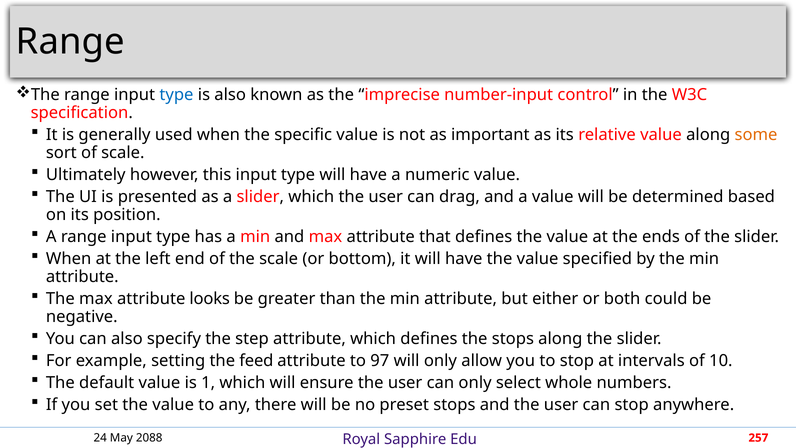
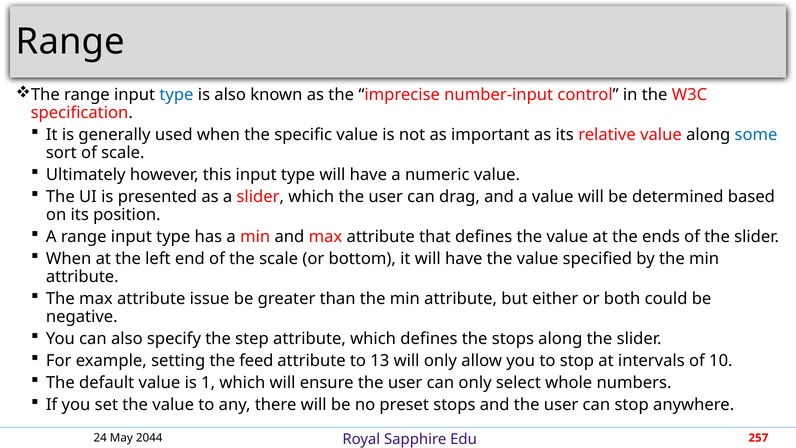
some colour: orange -> blue
looks: looks -> issue
97: 97 -> 13
2088: 2088 -> 2044
